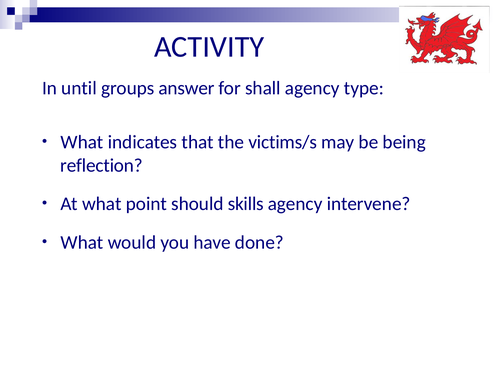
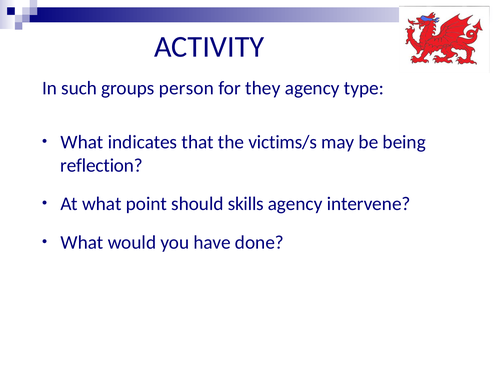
until: until -> such
answer: answer -> person
shall: shall -> they
